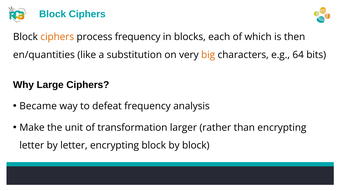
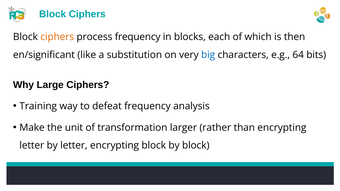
en/quantities: en/quantities -> en/significant
big colour: orange -> blue
Became: Became -> Training
